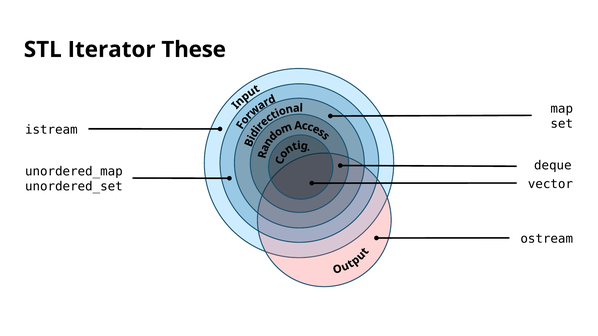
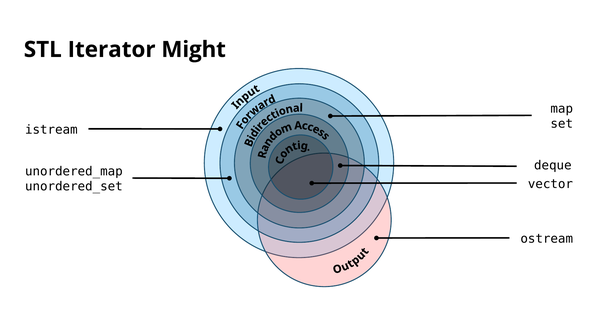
These: These -> Might
